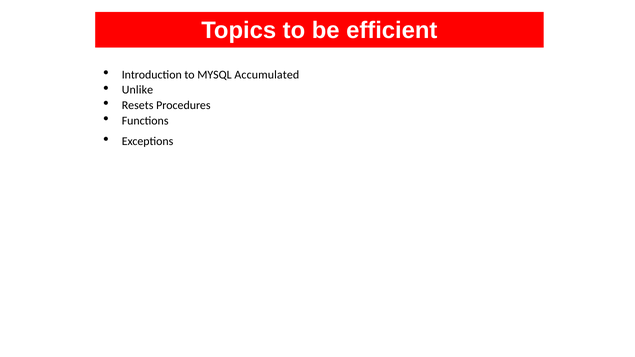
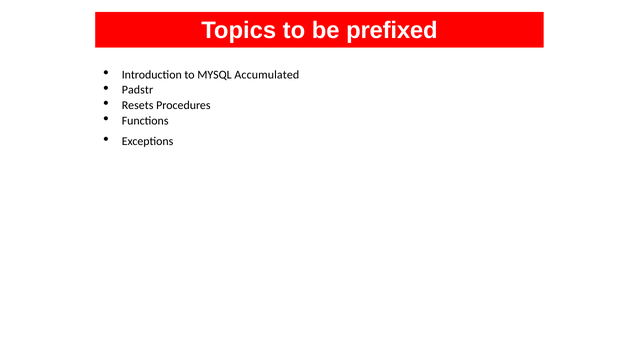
efficient: efficient -> prefixed
Unlike: Unlike -> Padstr
